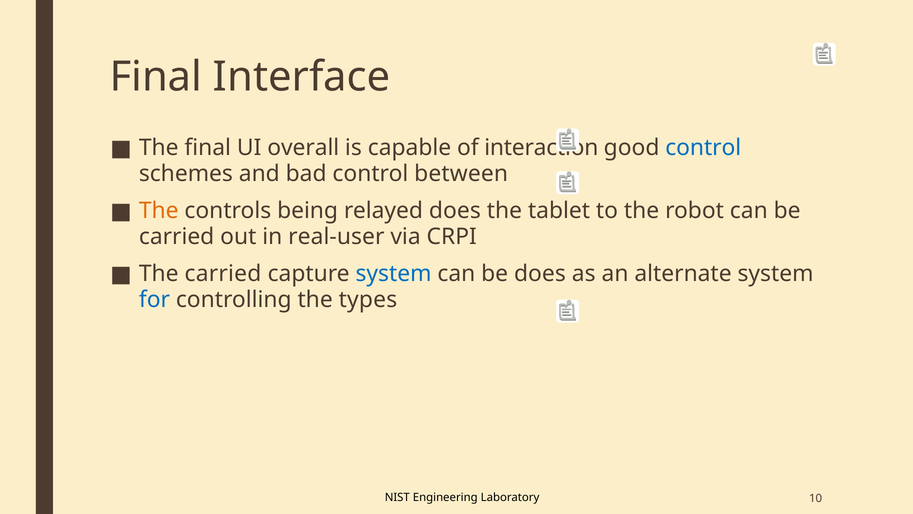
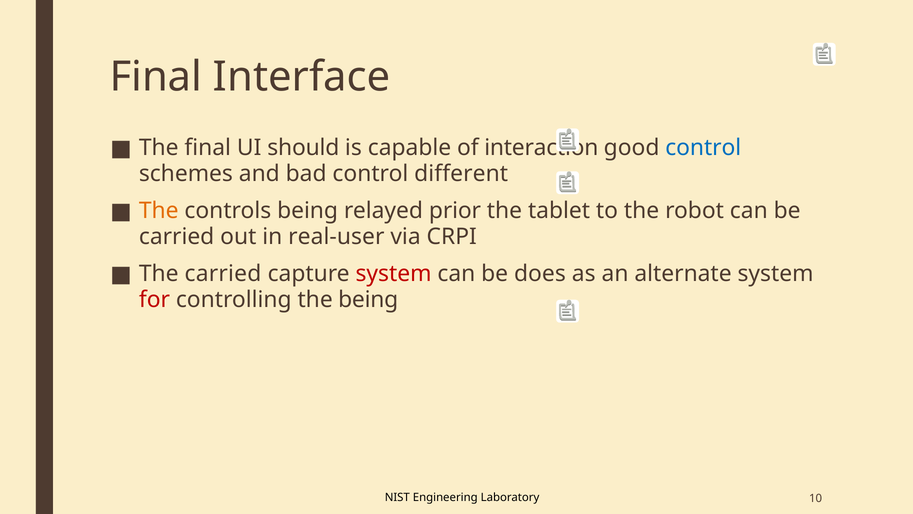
overall: overall -> should
between: between -> different
relayed does: does -> prior
system at (394, 274) colour: blue -> red
for colour: blue -> red
the types: types -> being
